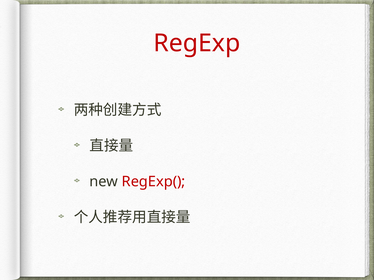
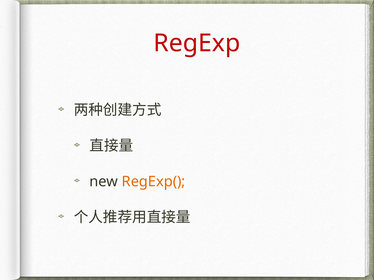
RegExp( colour: red -> orange
